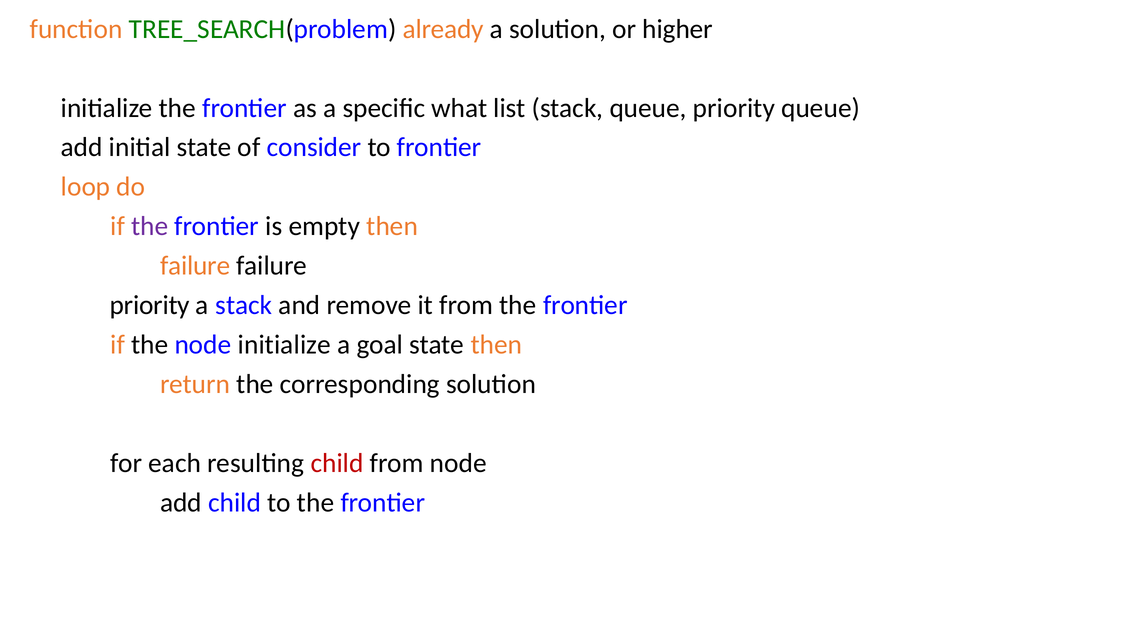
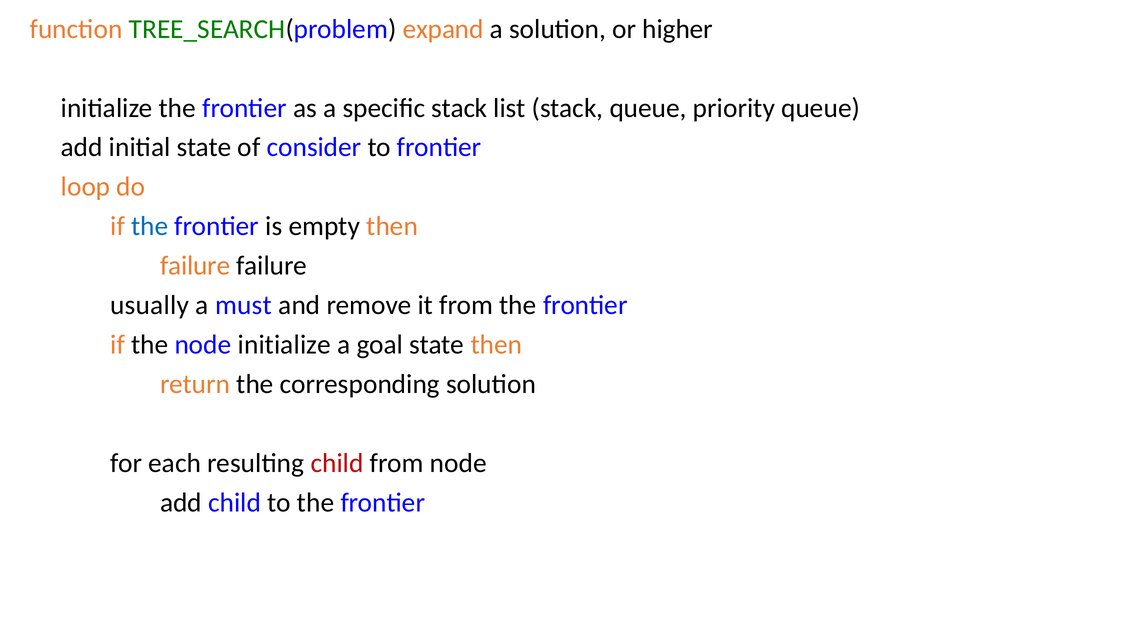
already: already -> expand
specific what: what -> stack
the at (150, 226) colour: purple -> blue
priority at (150, 305): priority -> usually
a stack: stack -> must
